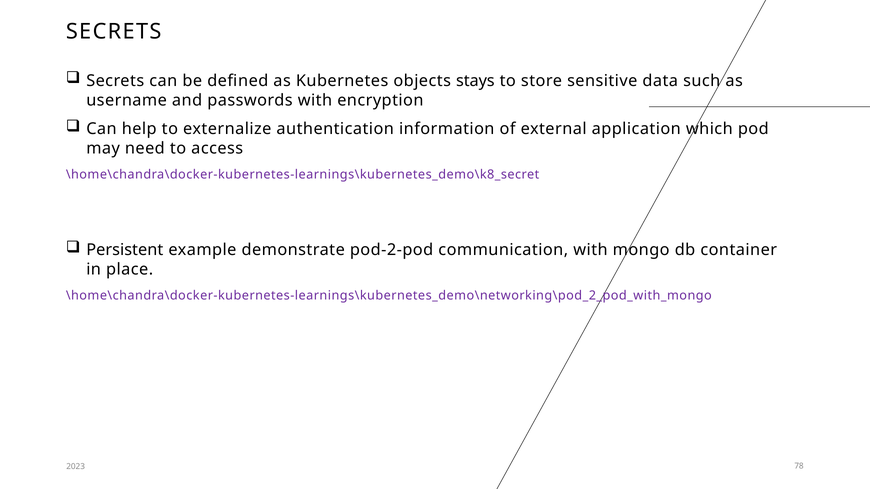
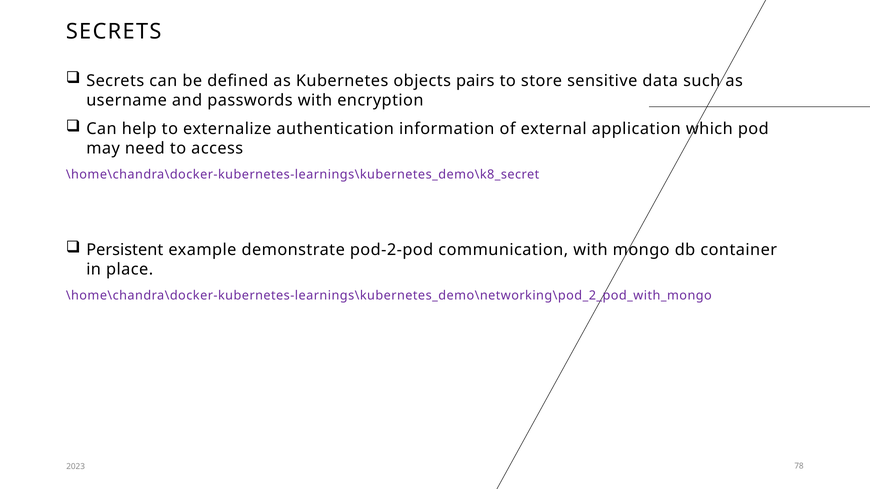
stays: stays -> pairs
